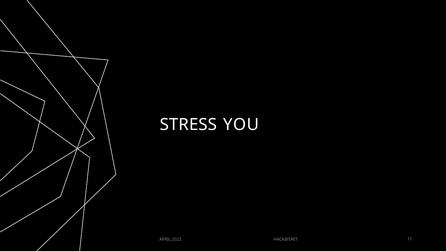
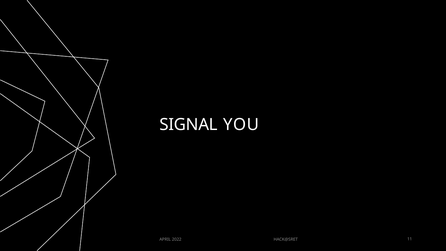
STRESS: STRESS -> SIGNAL
